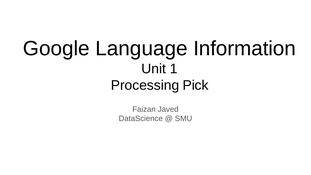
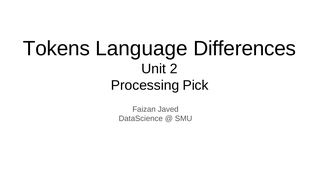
Google: Google -> Tokens
Information: Information -> Differences
1: 1 -> 2
